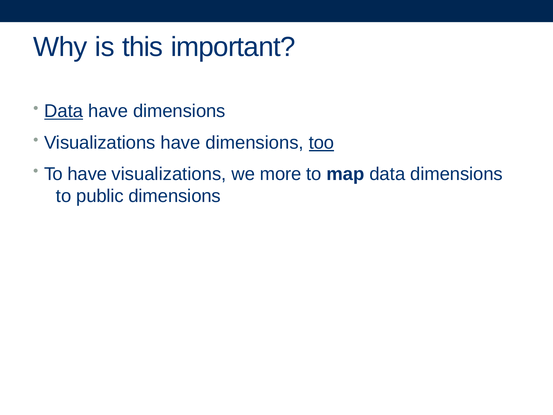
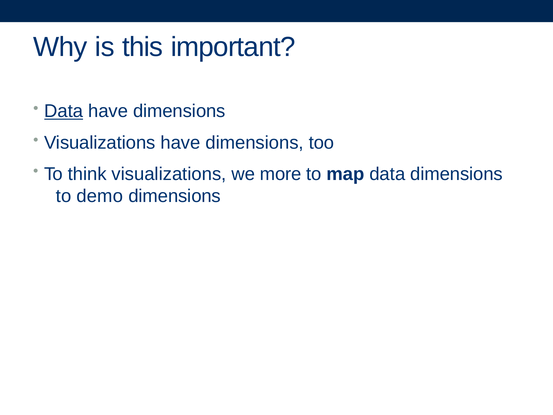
too underline: present -> none
To have: have -> think
public: public -> demo
